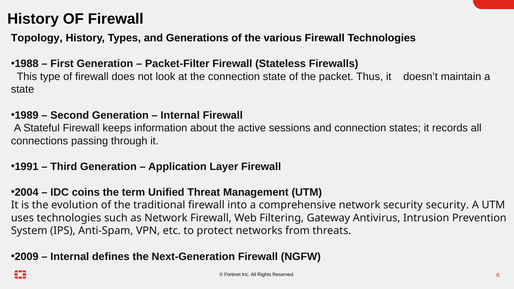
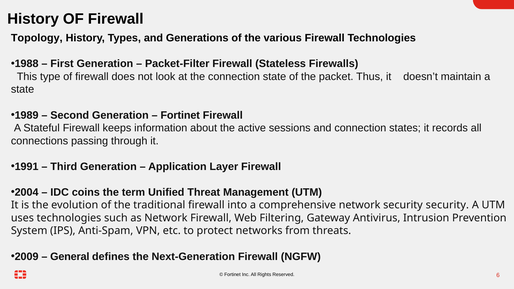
Internal at (180, 115): Internal -> Fortinet
Internal at (70, 257): Internal -> General
